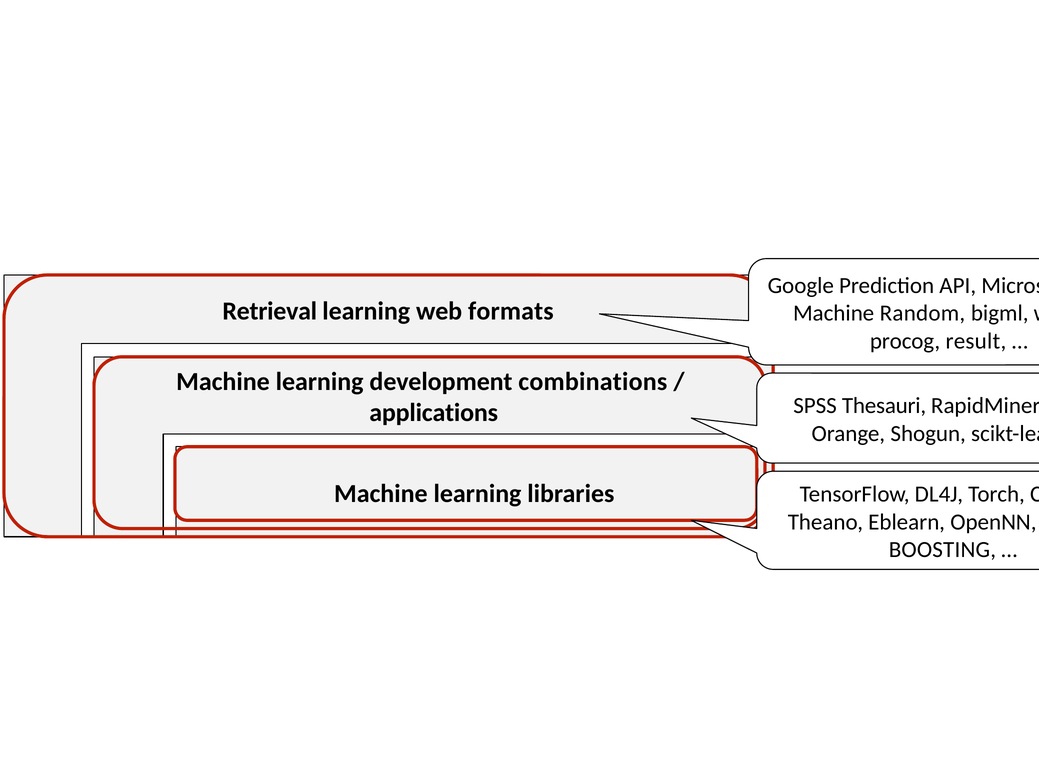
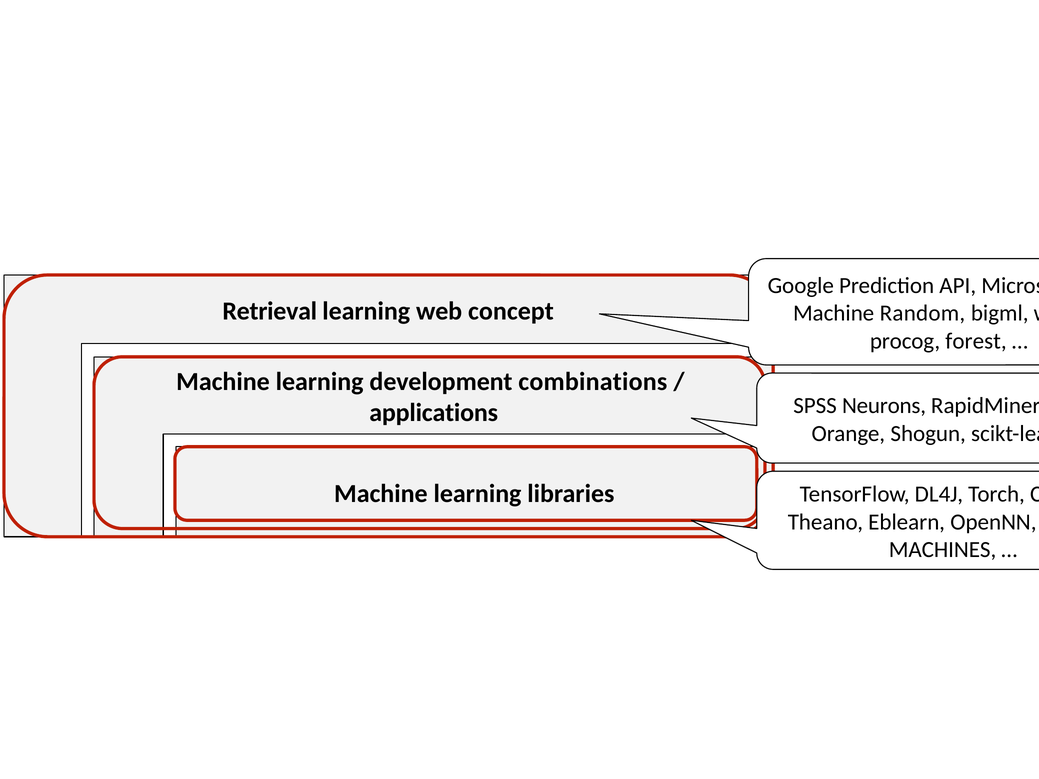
formats: formats -> concept
result: result -> forest
Thesauri: Thesauri -> Neurons
BOOSTING: BOOSTING -> MACHINES
